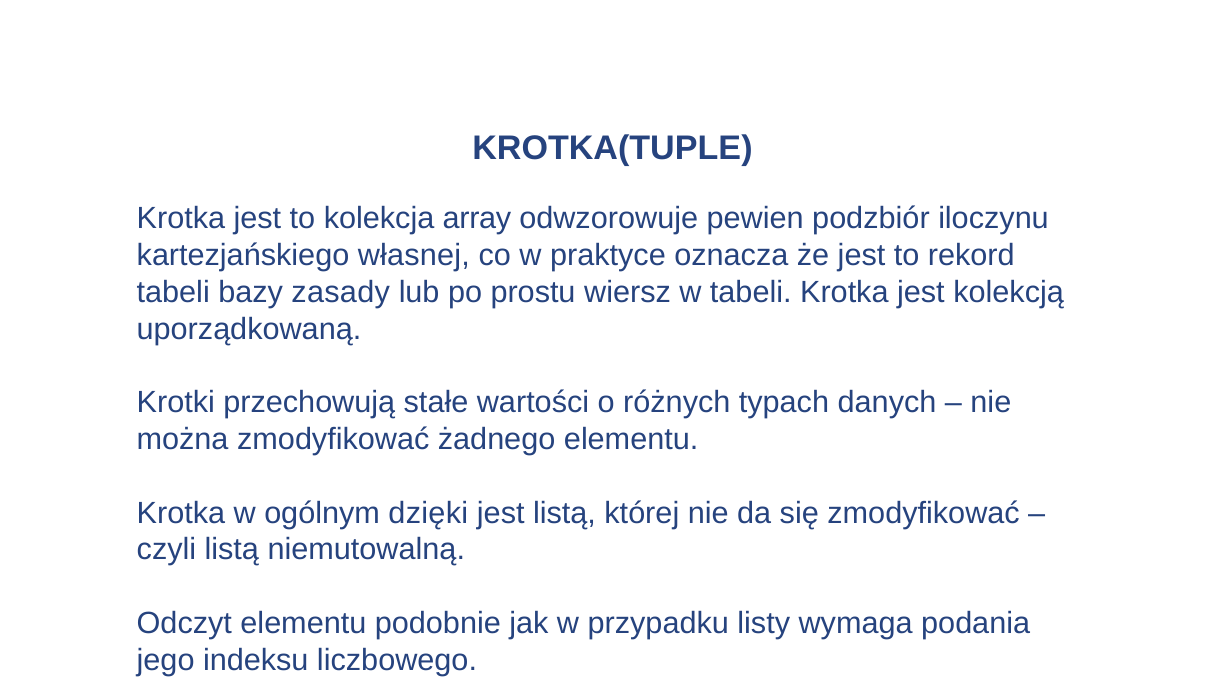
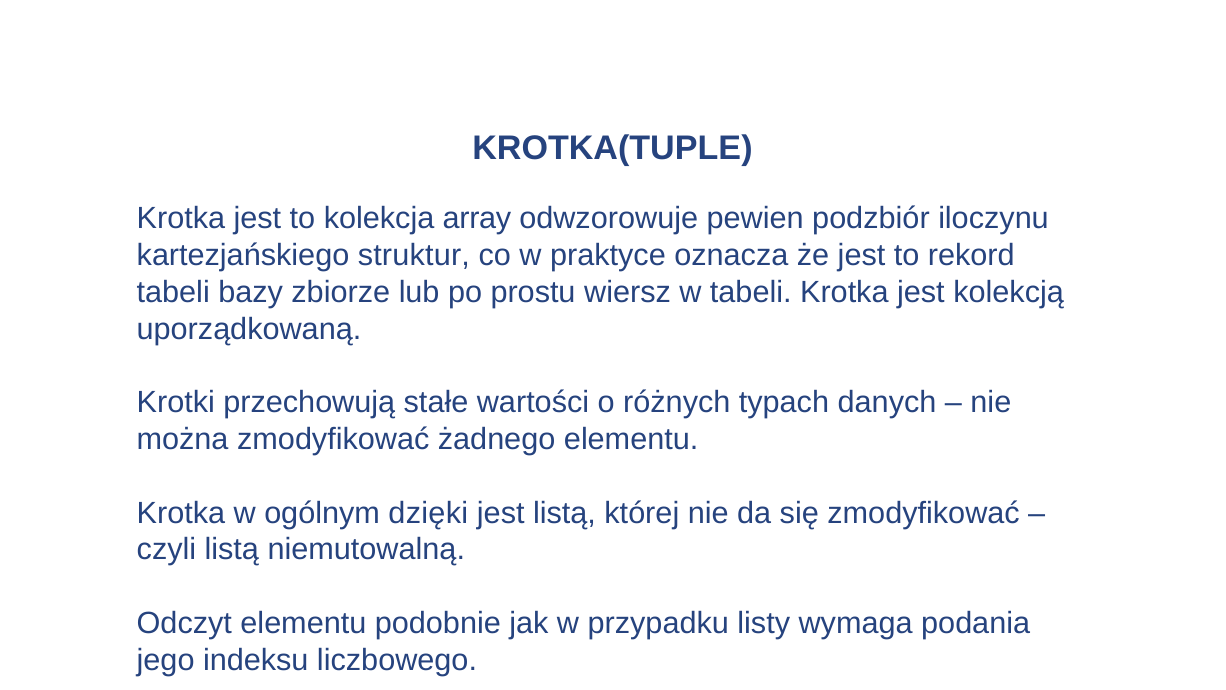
własnej: własnej -> struktur
zasady: zasady -> zbiorze
